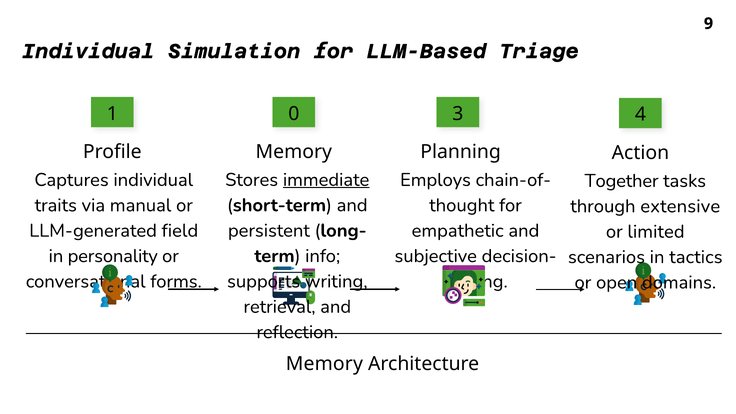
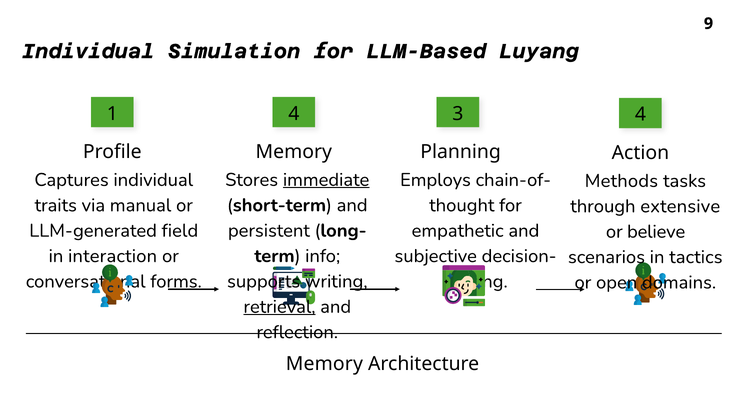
Triage: Triage -> Luyang
1 0: 0 -> 4
Together: Together -> Methods
limited: limited -> believe
personality: personality -> interaction
retrieval underline: none -> present
